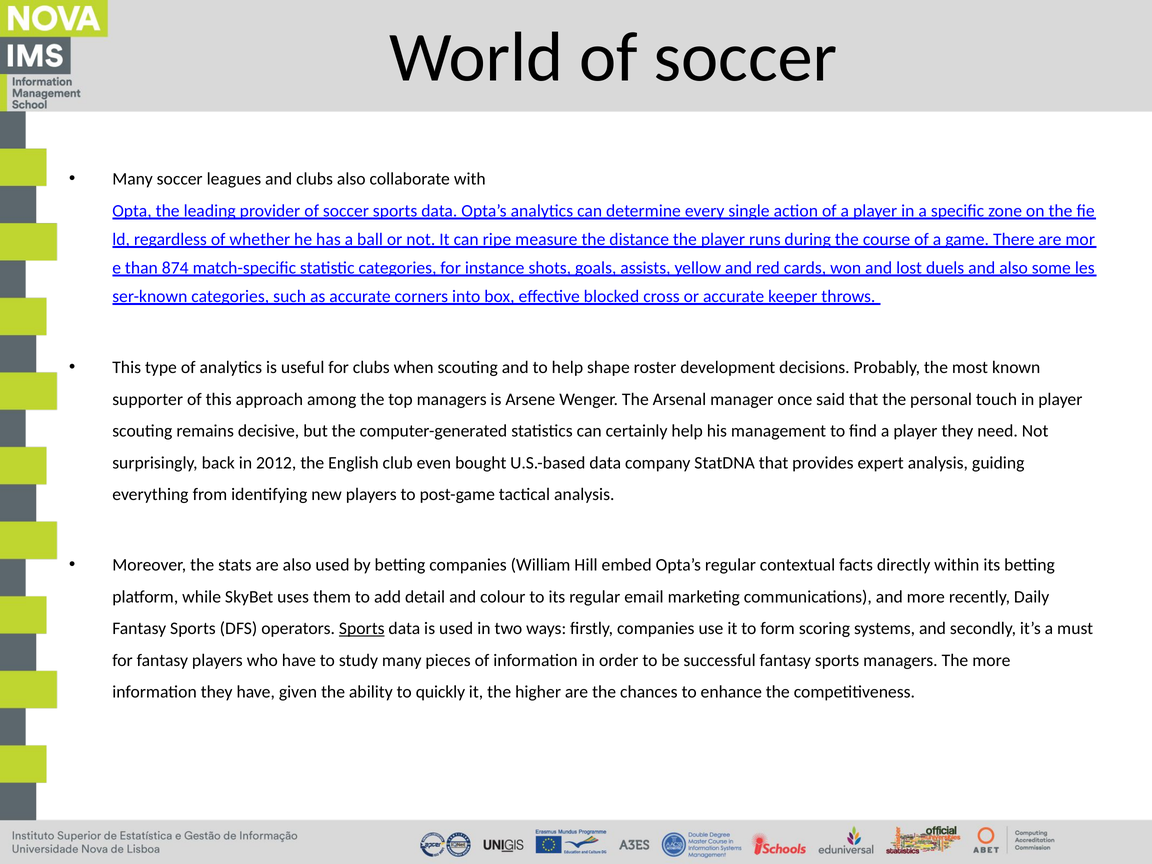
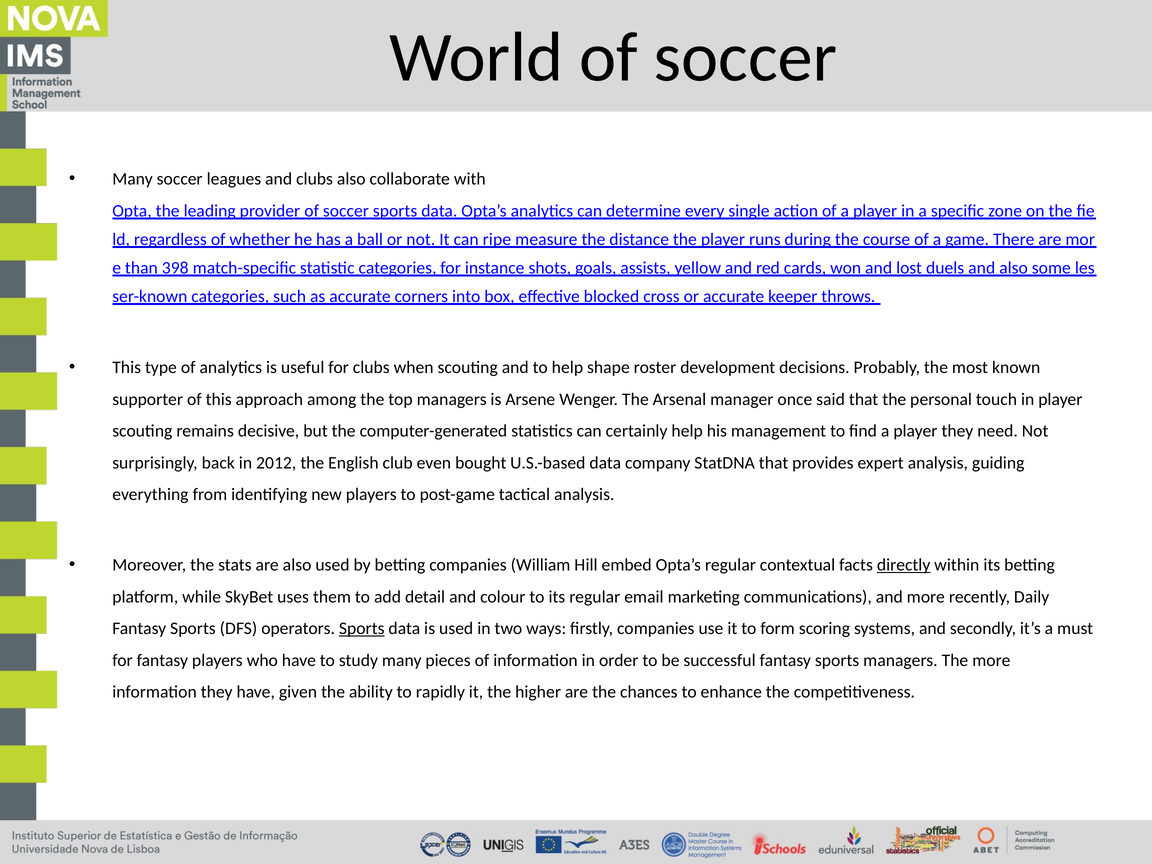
874: 874 -> 398
directly underline: none -> present
quickly: quickly -> rapidly
